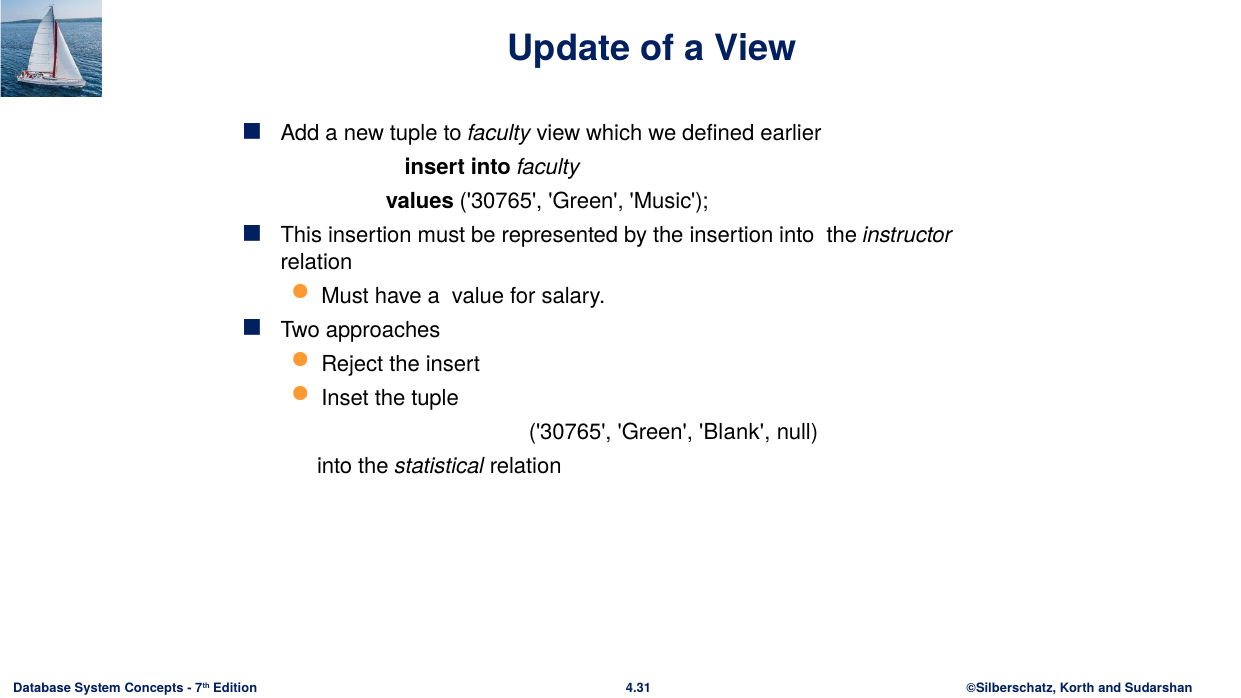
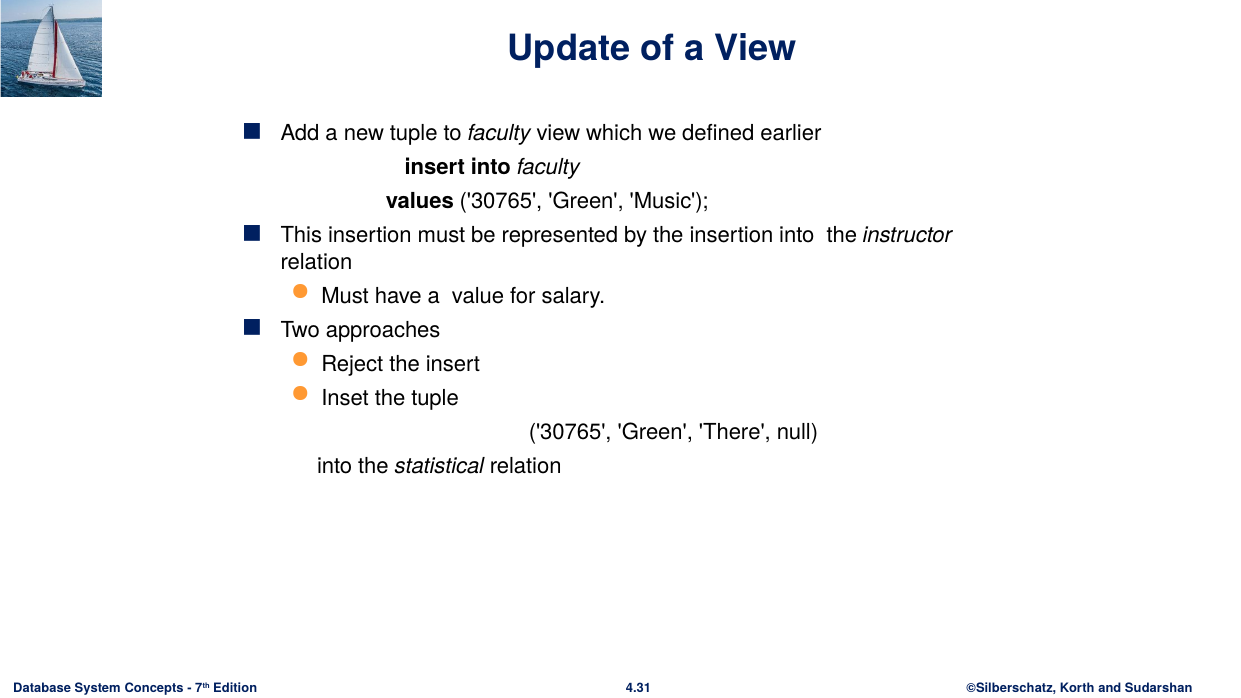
Blank: Blank -> There
